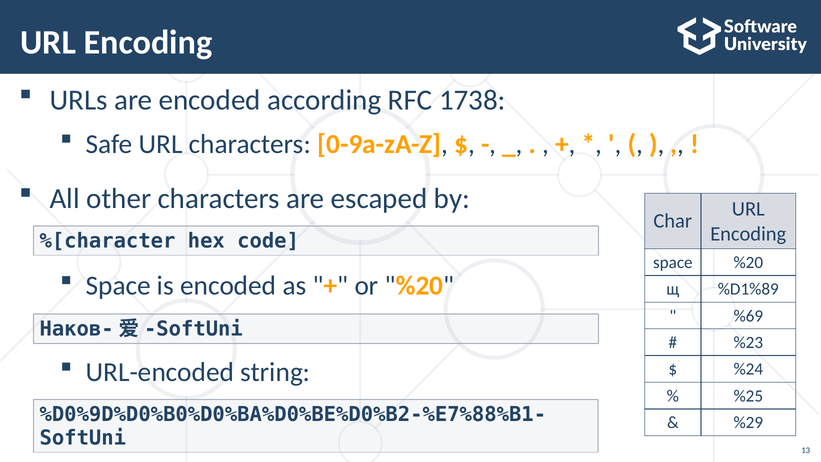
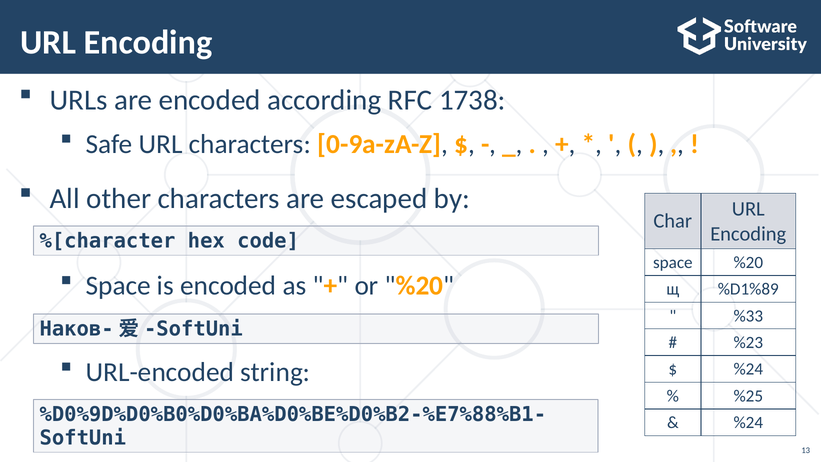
%69: %69 -> %33
%29 at (748, 423): %29 -> %24
